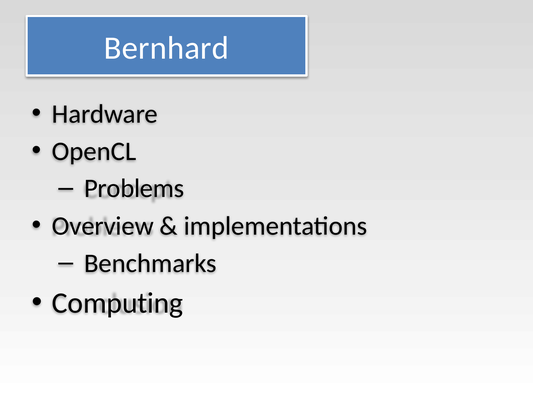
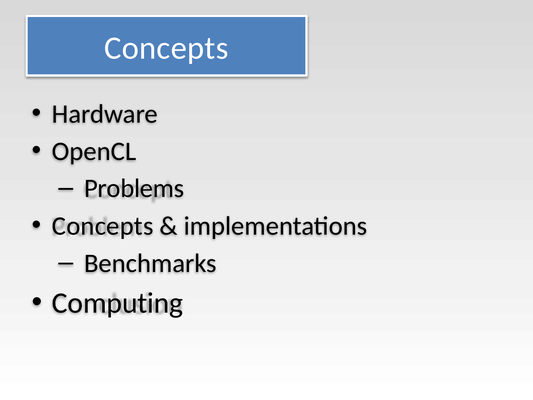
Bernhard at (166, 48): Bernhard -> Concepts
Overview at (103, 226): Overview -> Concepts
